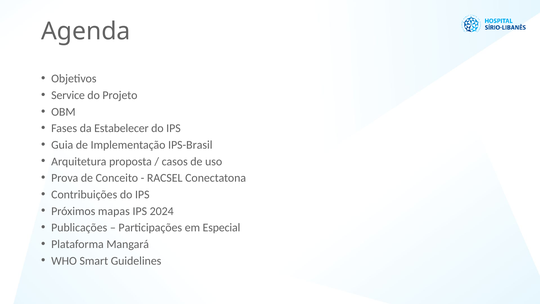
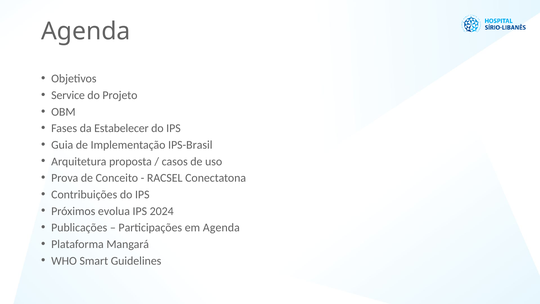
mapas: mapas -> evolua
em Especial: Especial -> Agenda
